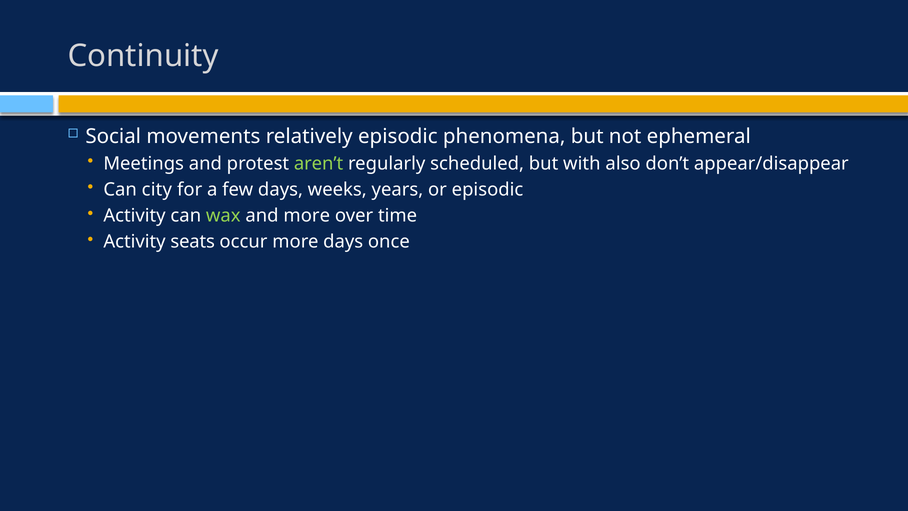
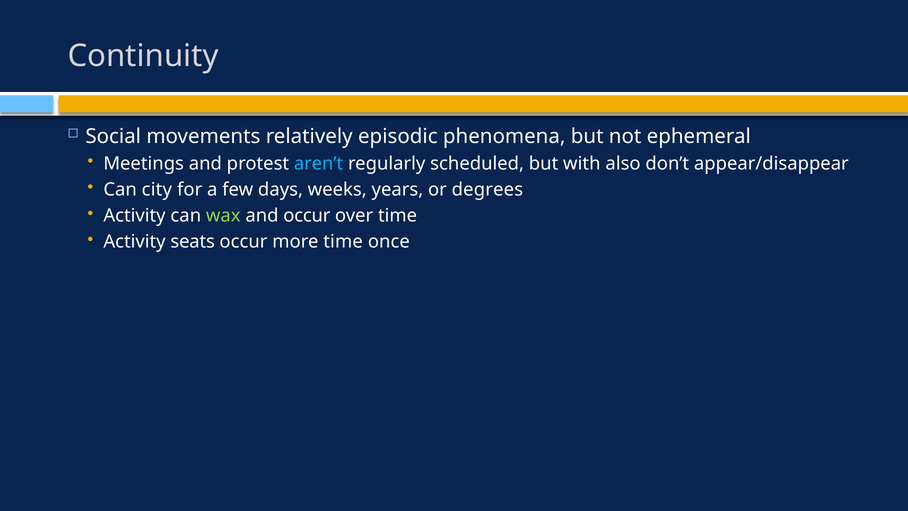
aren’t colour: light green -> light blue
or episodic: episodic -> degrees
and more: more -> occur
more days: days -> time
